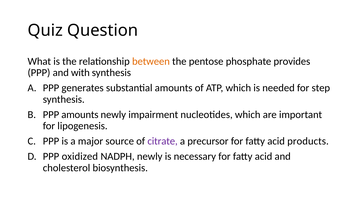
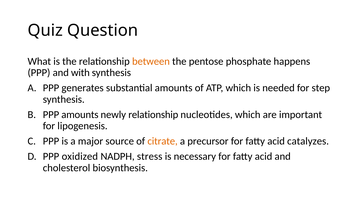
provides: provides -> happens
newly impairment: impairment -> relationship
citrate colour: purple -> orange
products: products -> catalyzes
NADPH newly: newly -> stress
